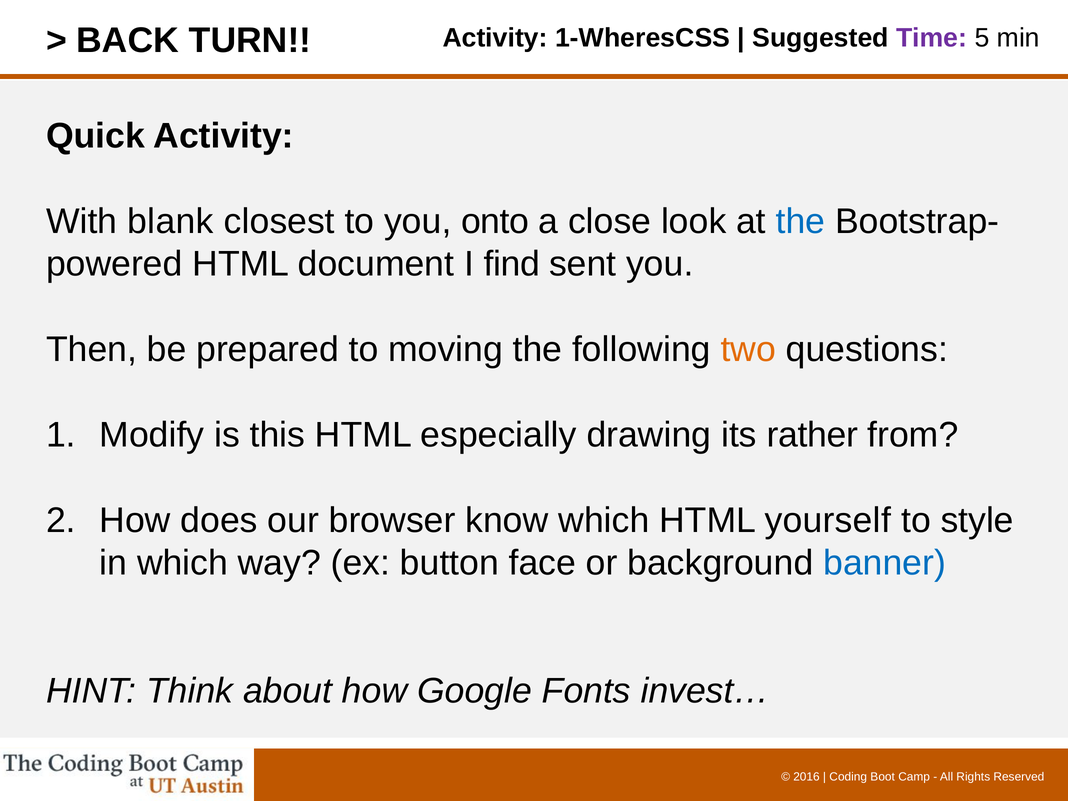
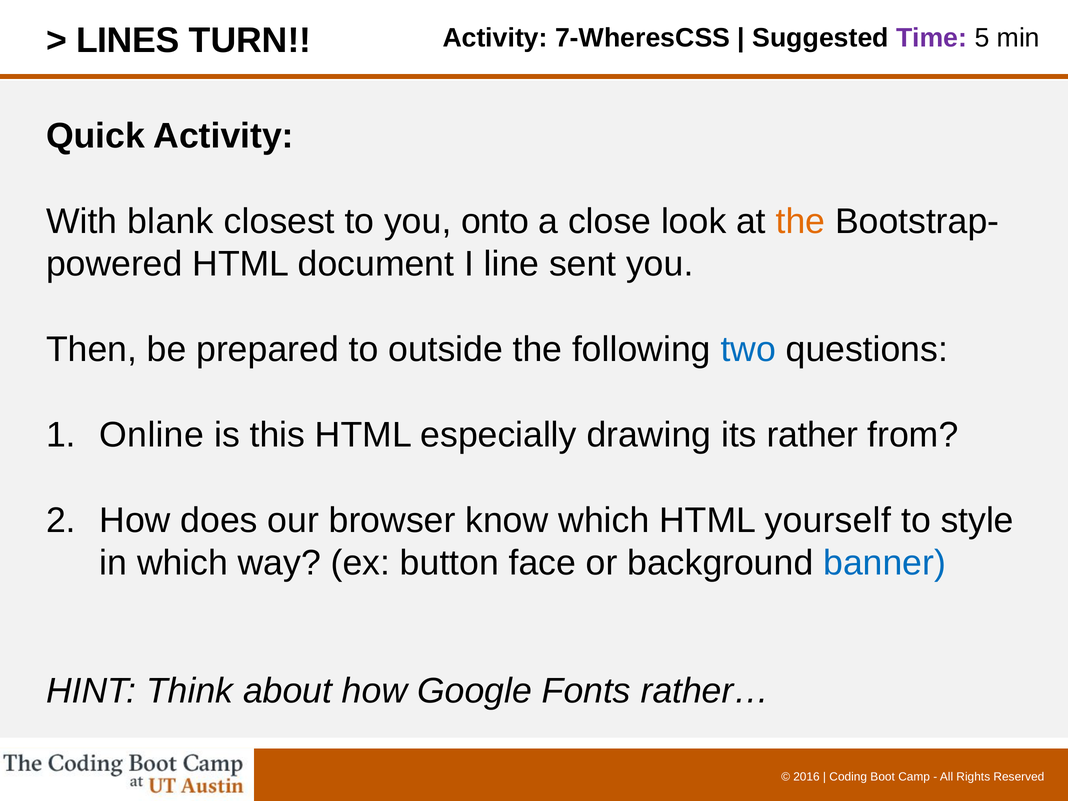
BACK: BACK -> LINES
1-WheresCSS: 1-WheresCSS -> 7-WheresCSS
the at (801, 221) colour: blue -> orange
find: find -> line
moving: moving -> outside
two colour: orange -> blue
Modify: Modify -> Online
invest…: invest… -> rather…
